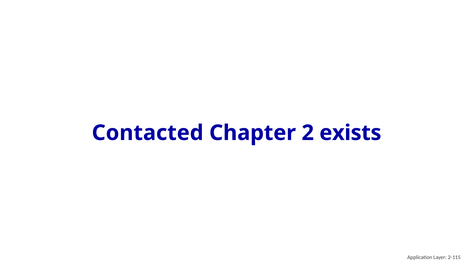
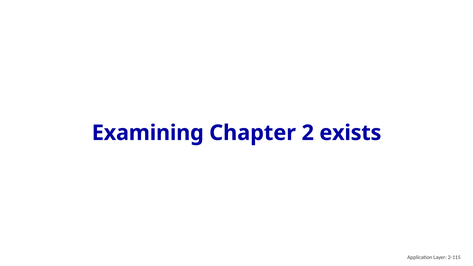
Contacted: Contacted -> Examining
